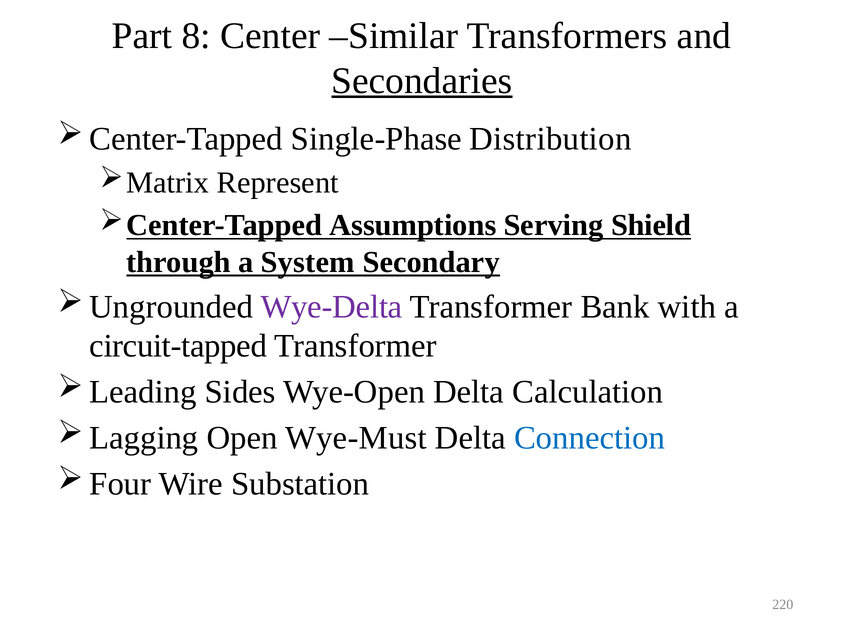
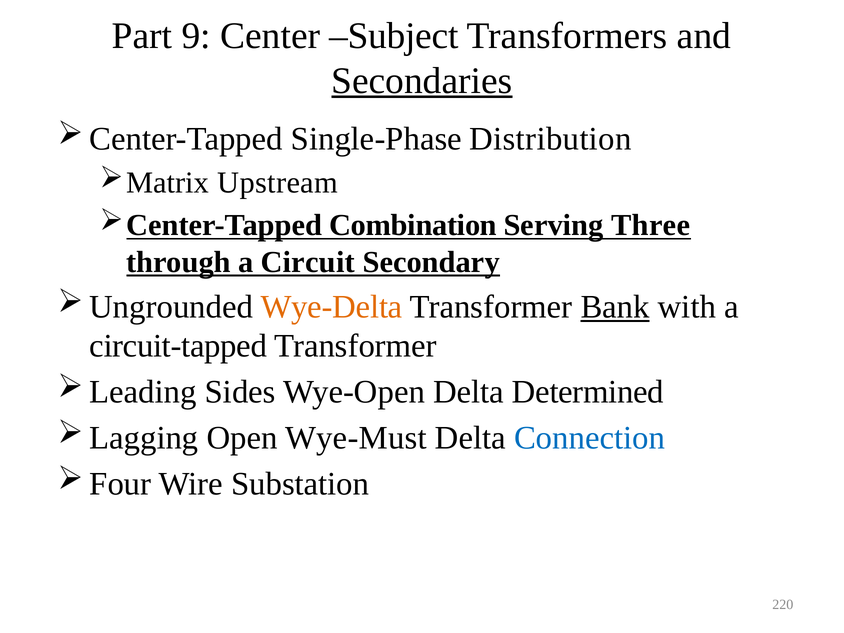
8: 8 -> 9
Similar: Similar -> Subject
Represent: Represent -> Upstream
Assumptions: Assumptions -> Combination
Shield: Shield -> Three
System: System -> Circuit
Wye-Delta colour: purple -> orange
Bank underline: none -> present
Calculation: Calculation -> Determined
